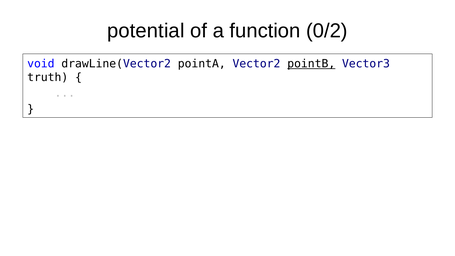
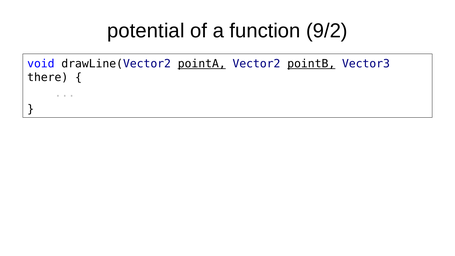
0/2: 0/2 -> 9/2
pointA underline: none -> present
truth: truth -> there
